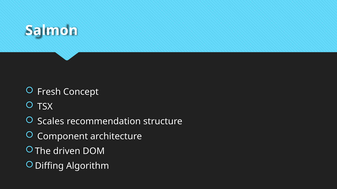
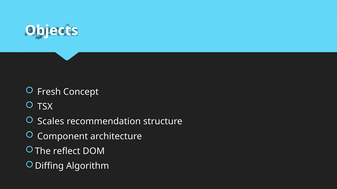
Salmon: Salmon -> Objects
driven: driven -> reflect
